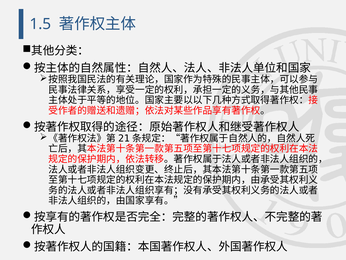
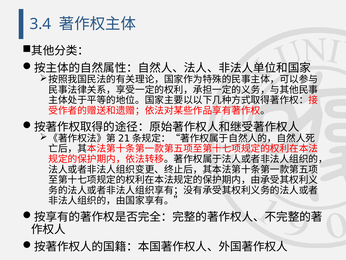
1.5: 1.5 -> 3.4
